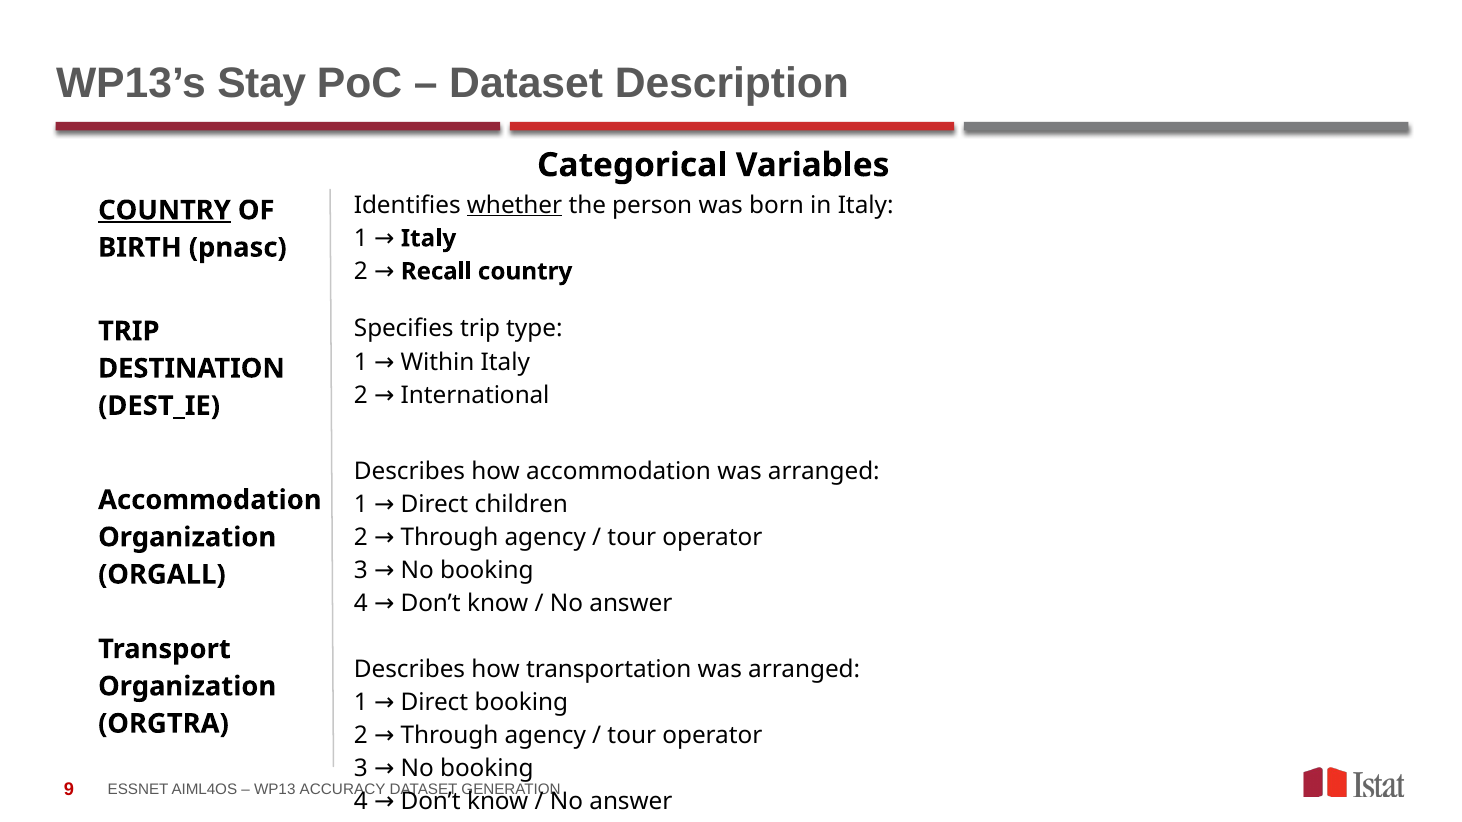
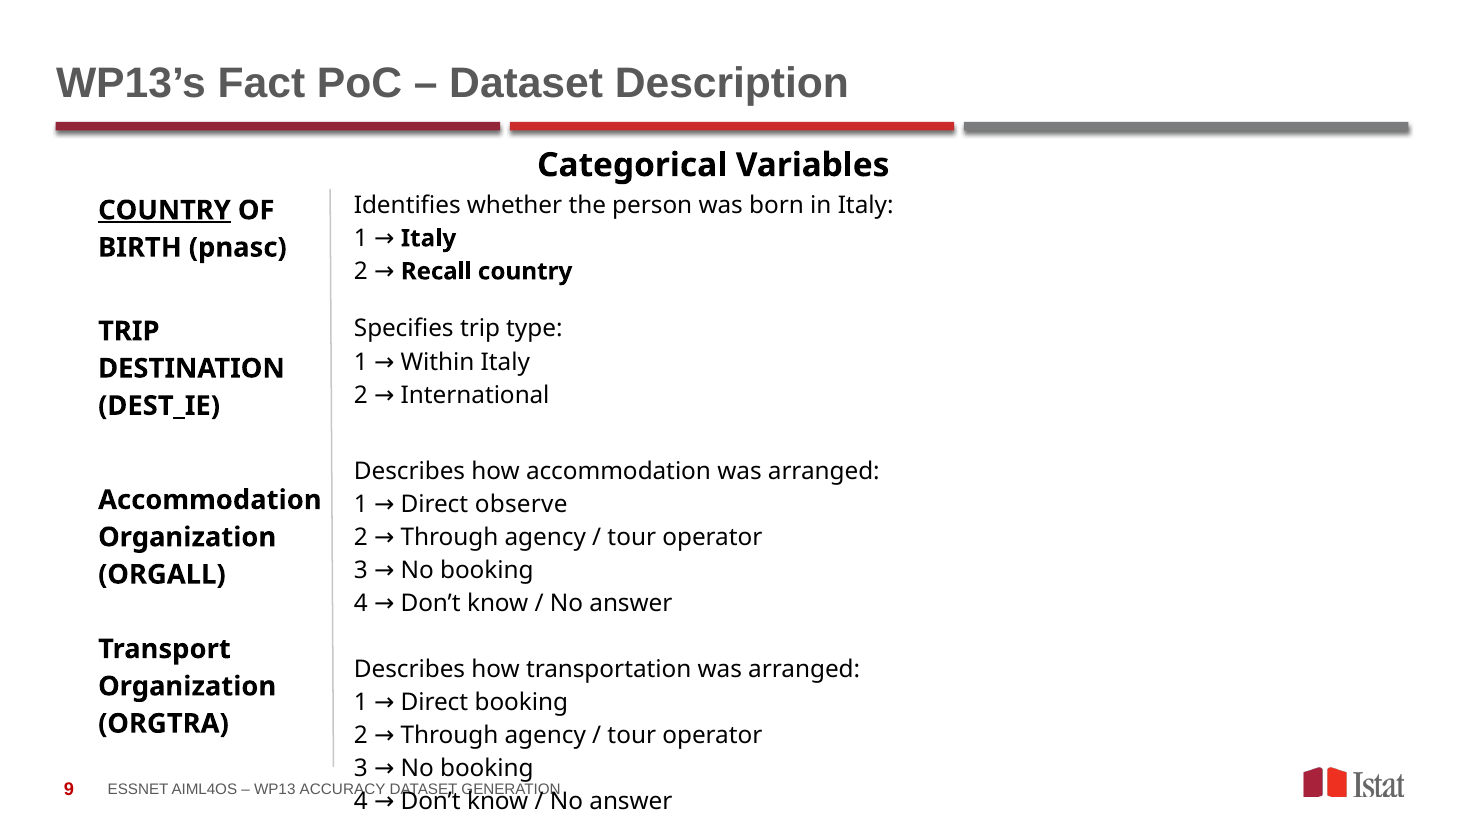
Stay: Stay -> Fact
whether underline: present -> none
children: children -> observe
